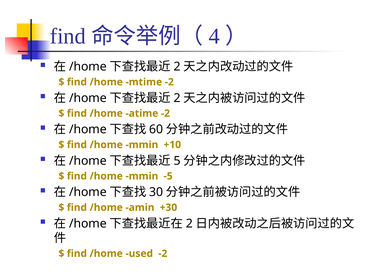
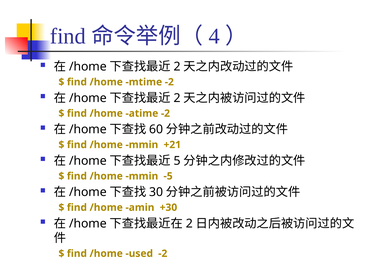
+10: +10 -> +21
